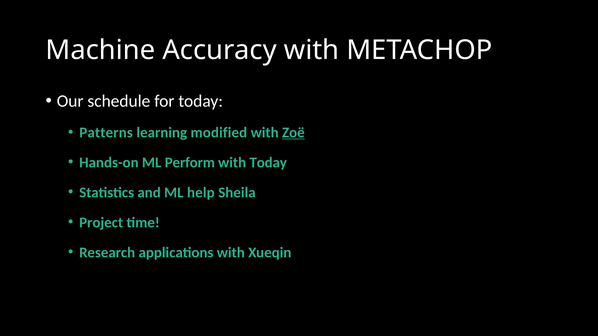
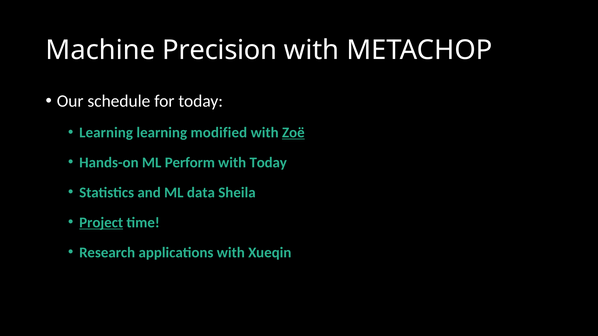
Accuracy: Accuracy -> Precision
Patterns at (106, 133): Patterns -> Learning
help: help -> data
Project underline: none -> present
